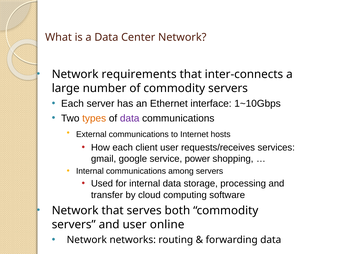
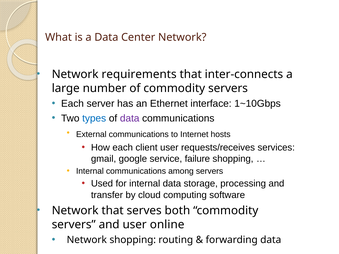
types colour: orange -> blue
power: power -> failure
Network networks: networks -> shopping
